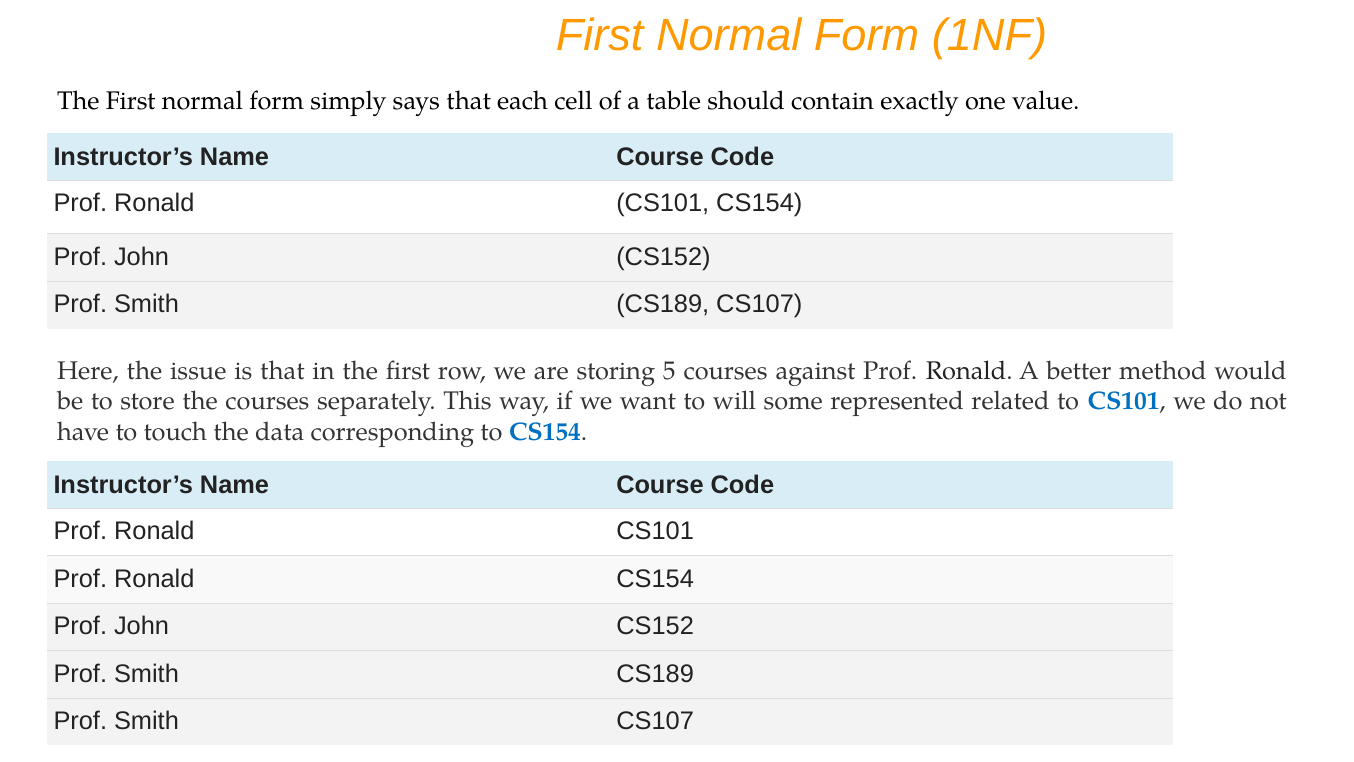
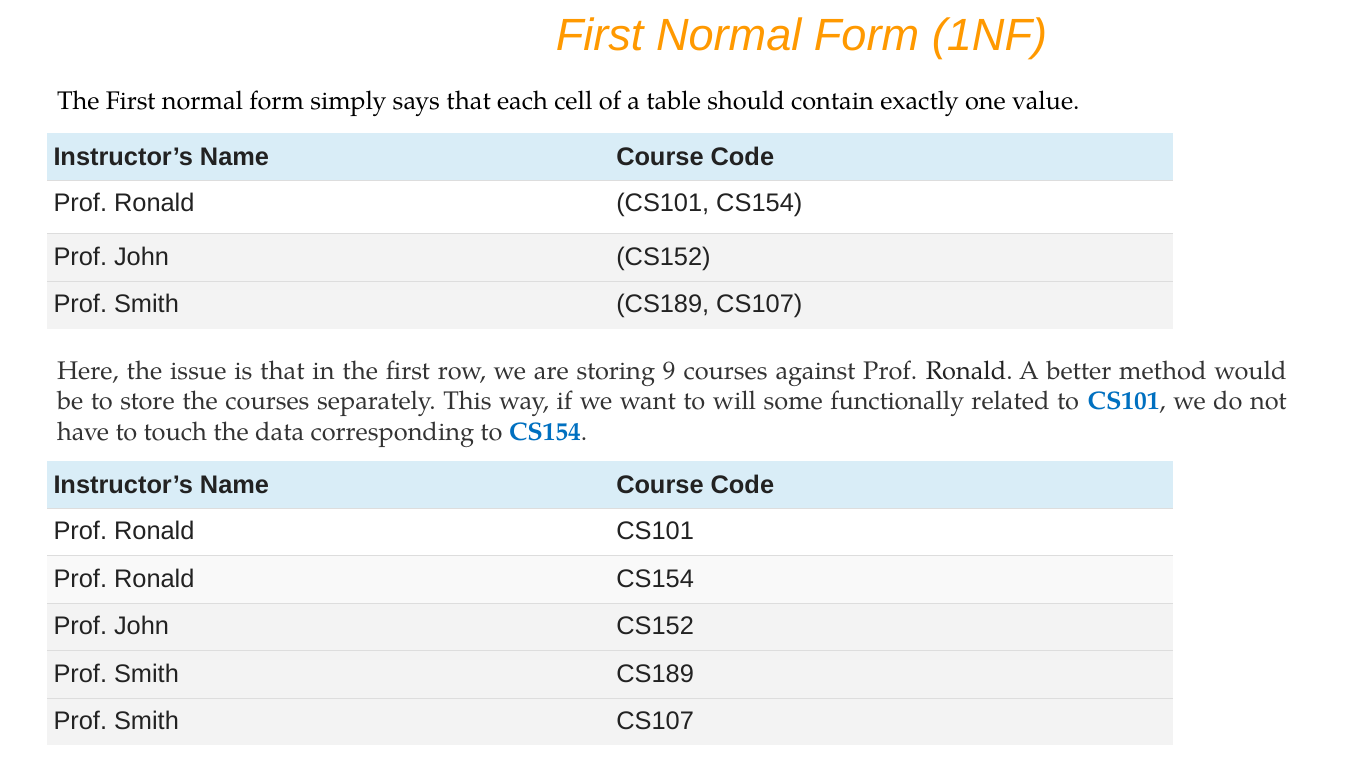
5: 5 -> 9
represented: represented -> functionally
